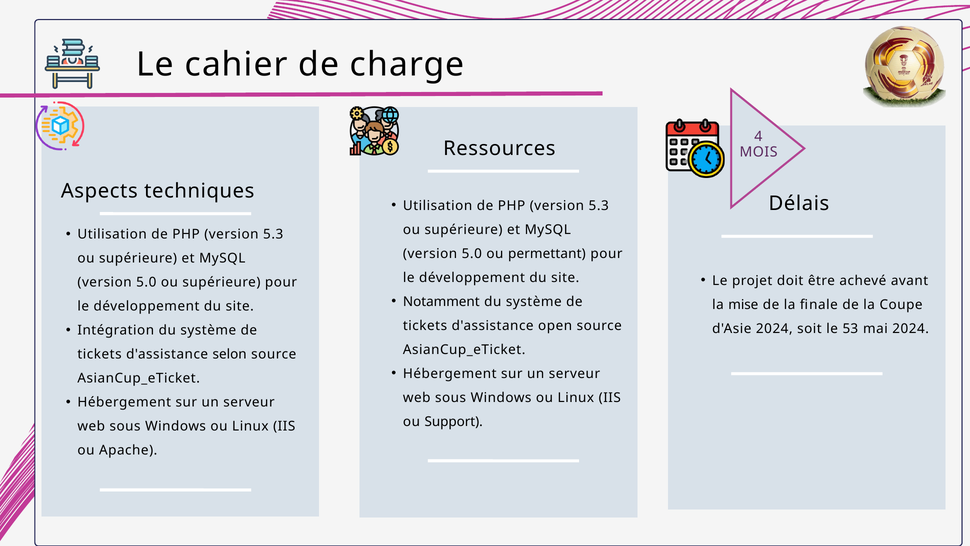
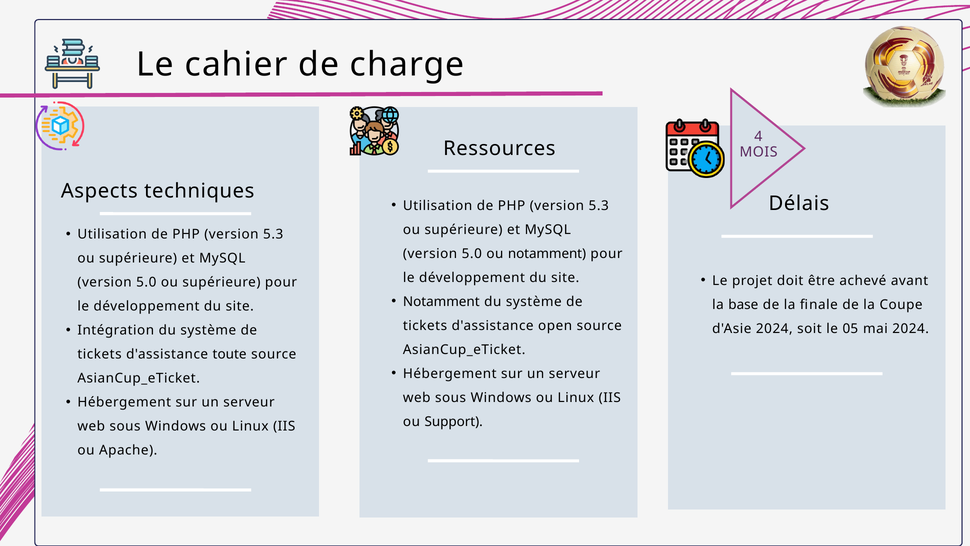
ou permettant: permettant -> notamment
mise: mise -> base
53: 53 -> 05
selon: selon -> toute
